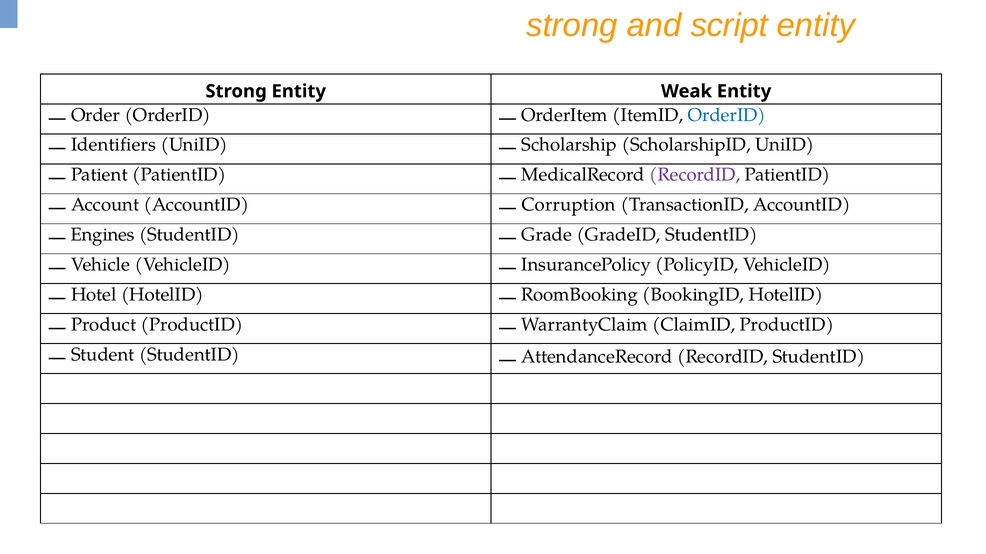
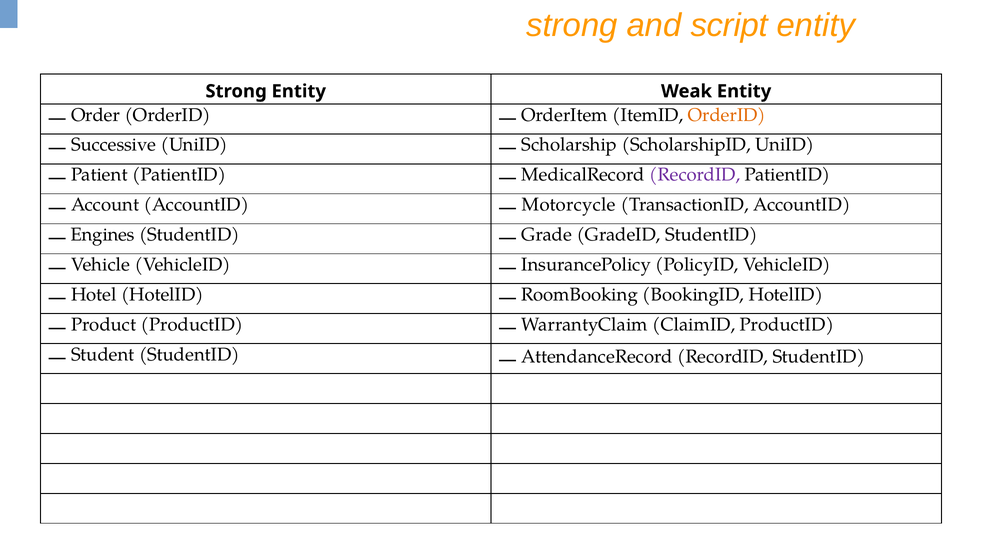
OrderID at (727, 115) colour: blue -> orange
Identifiers: Identifiers -> Successive
Corruption: Corruption -> Motorcycle
